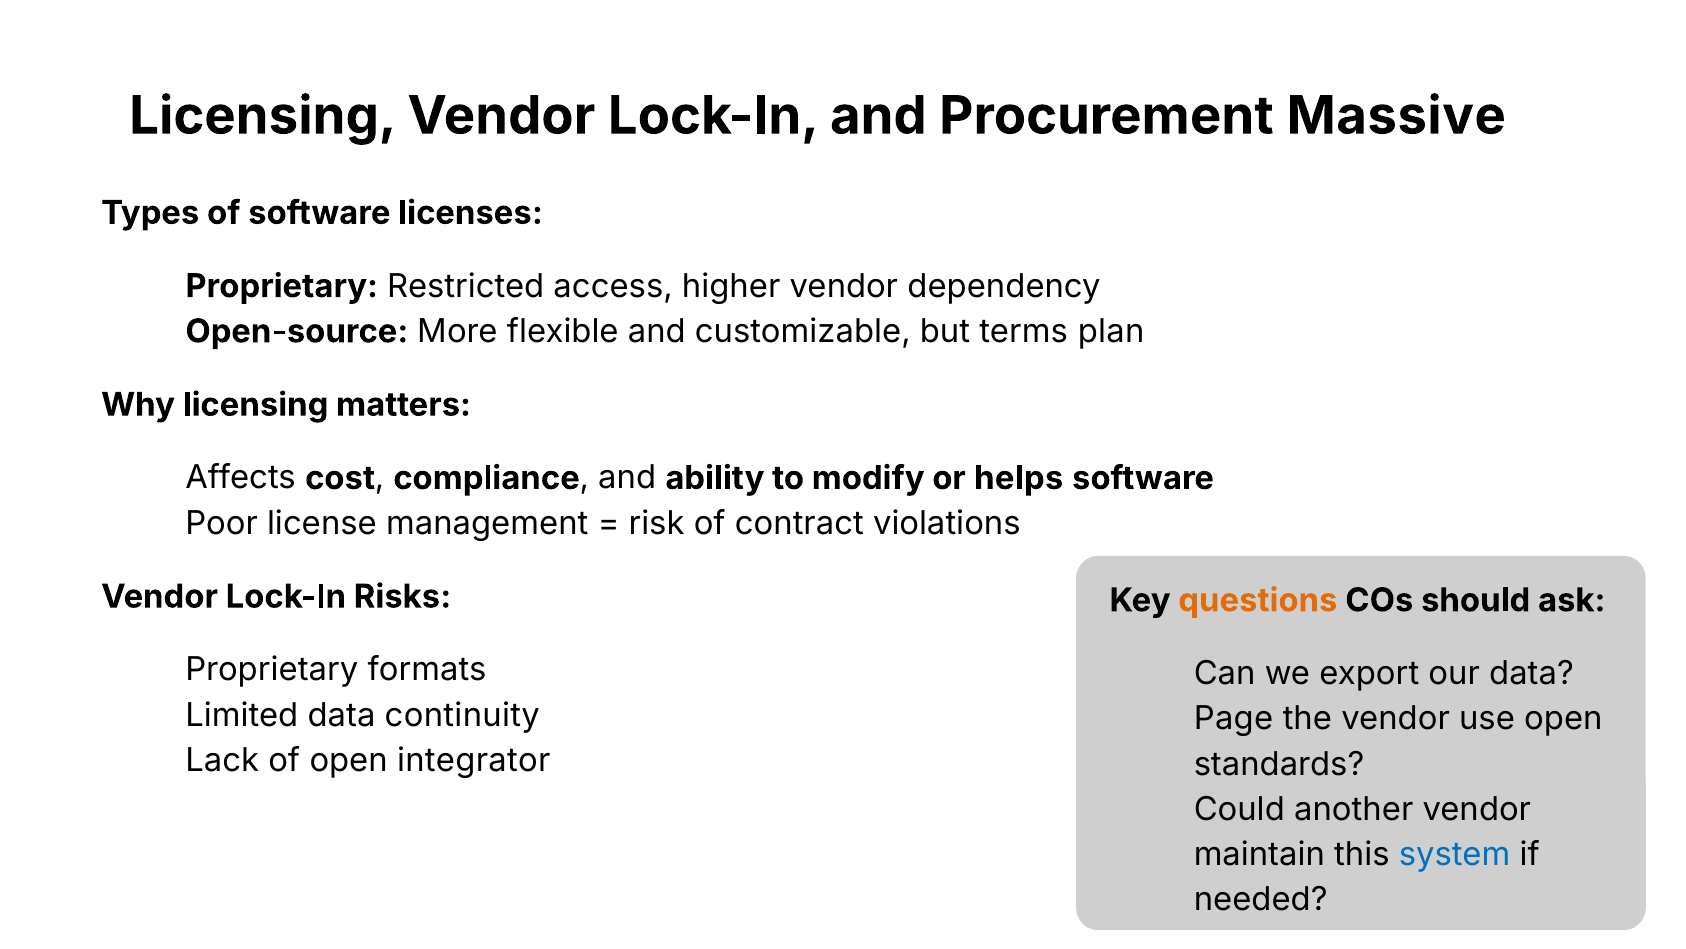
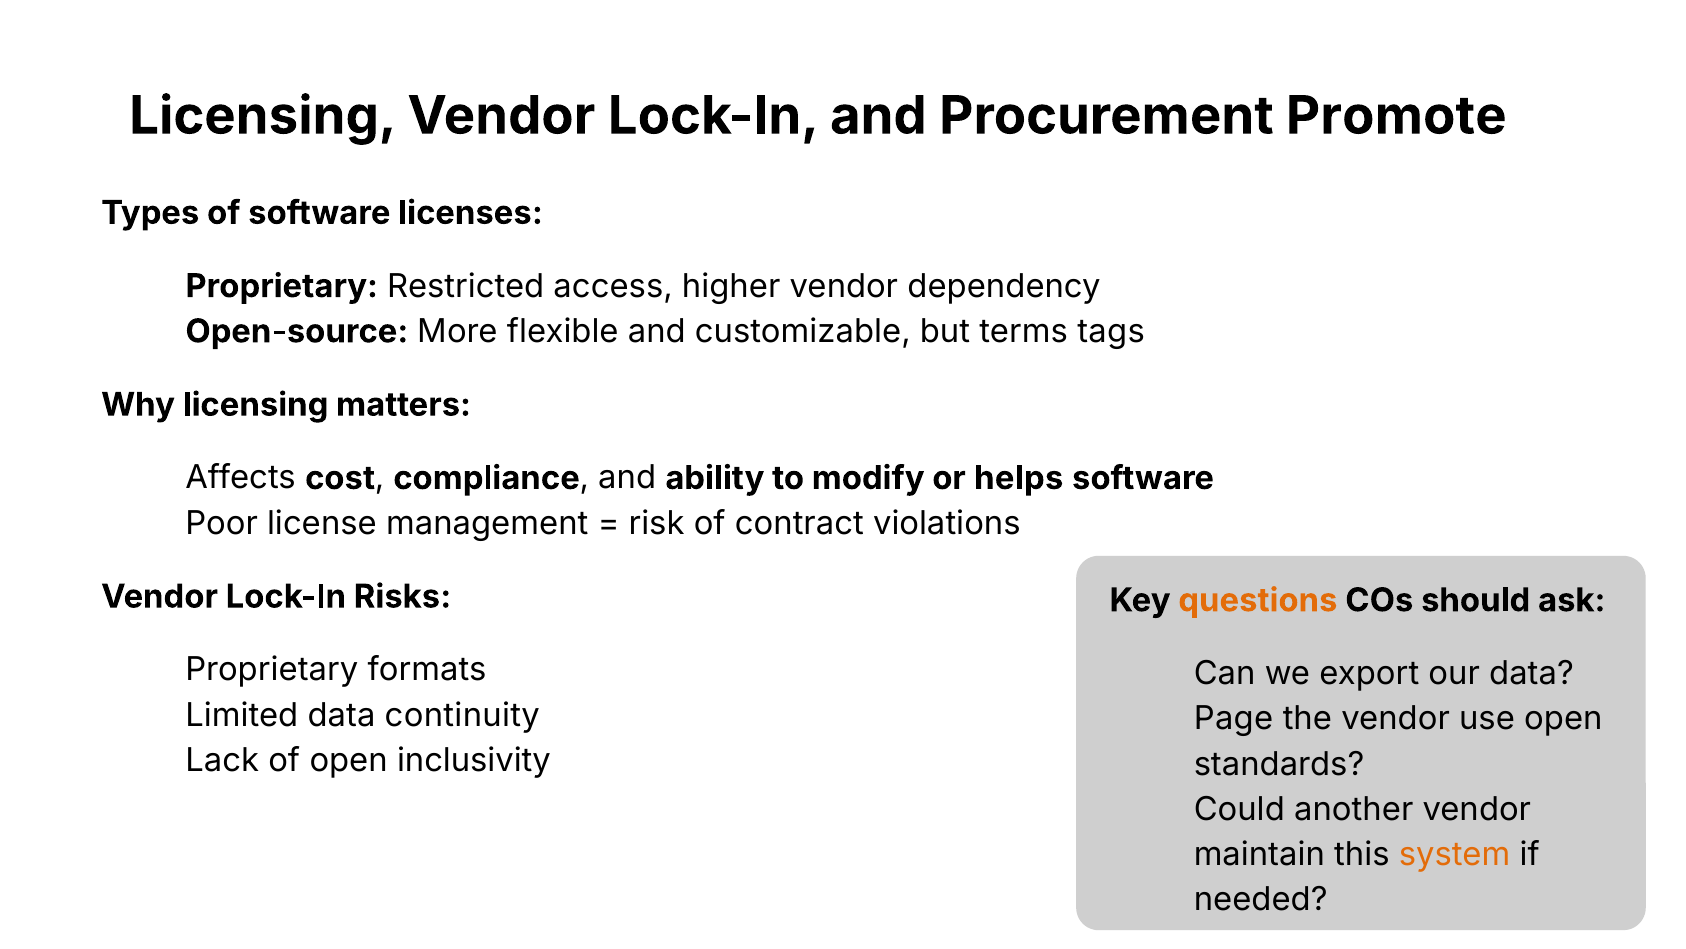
Massive: Massive -> Promote
plan: plan -> tags
integrator: integrator -> inclusivity
system colour: blue -> orange
